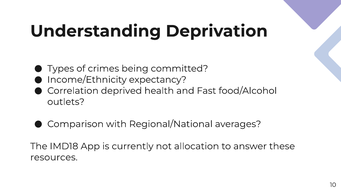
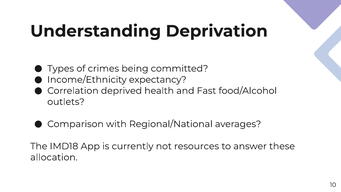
allocation: allocation -> resources
resources: resources -> allocation
